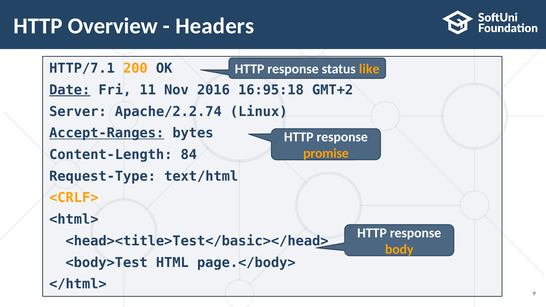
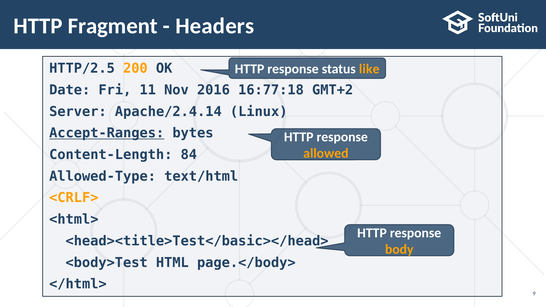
Overview: Overview -> Fragment
HTTP/7.1: HTTP/7.1 -> HTTP/2.5
Date underline: present -> none
16:95:18: 16:95:18 -> 16:77:18
Apache/2.2.74: Apache/2.2.74 -> Apache/2.4.14
promise: promise -> allowed
Request-Type: Request-Type -> Allowed-Type
